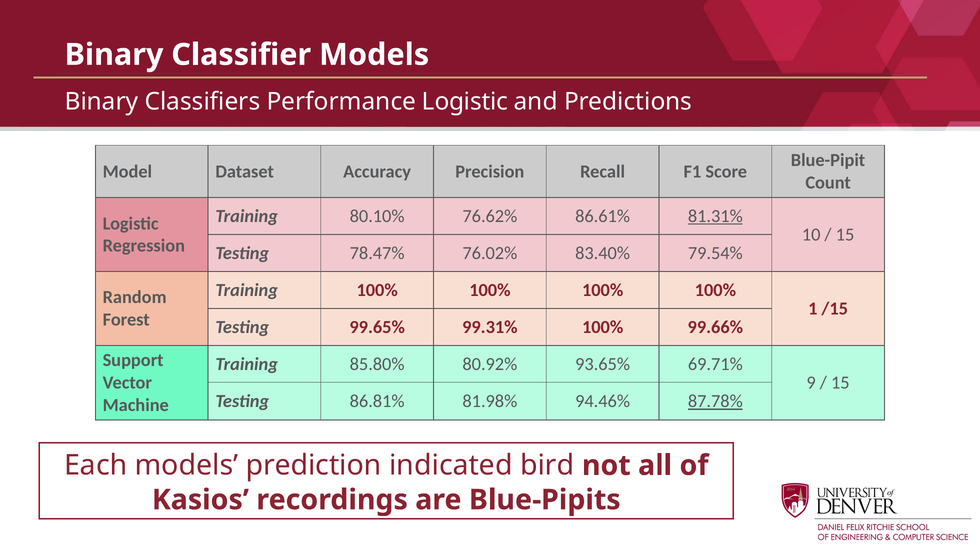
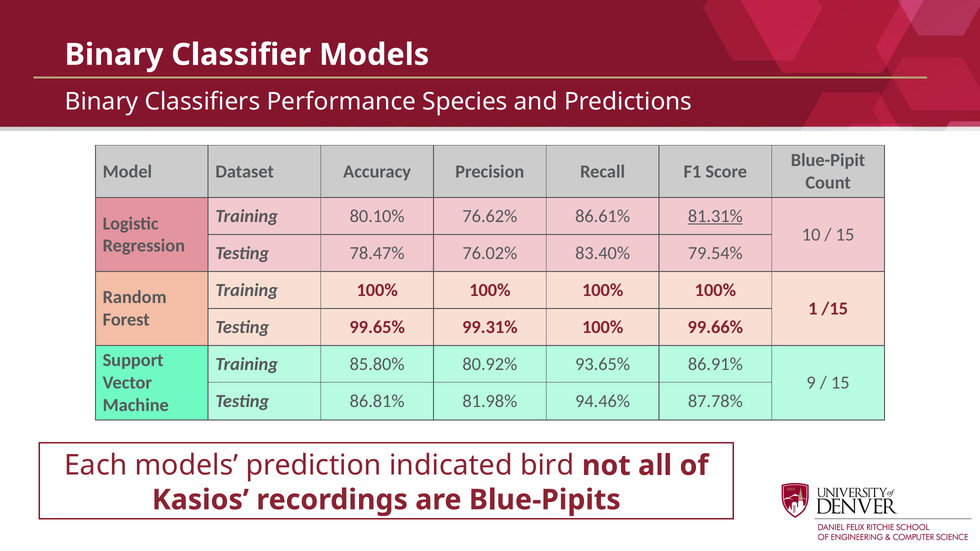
Performance Logistic: Logistic -> Species
69.71%: 69.71% -> 86.91%
87.78% underline: present -> none
